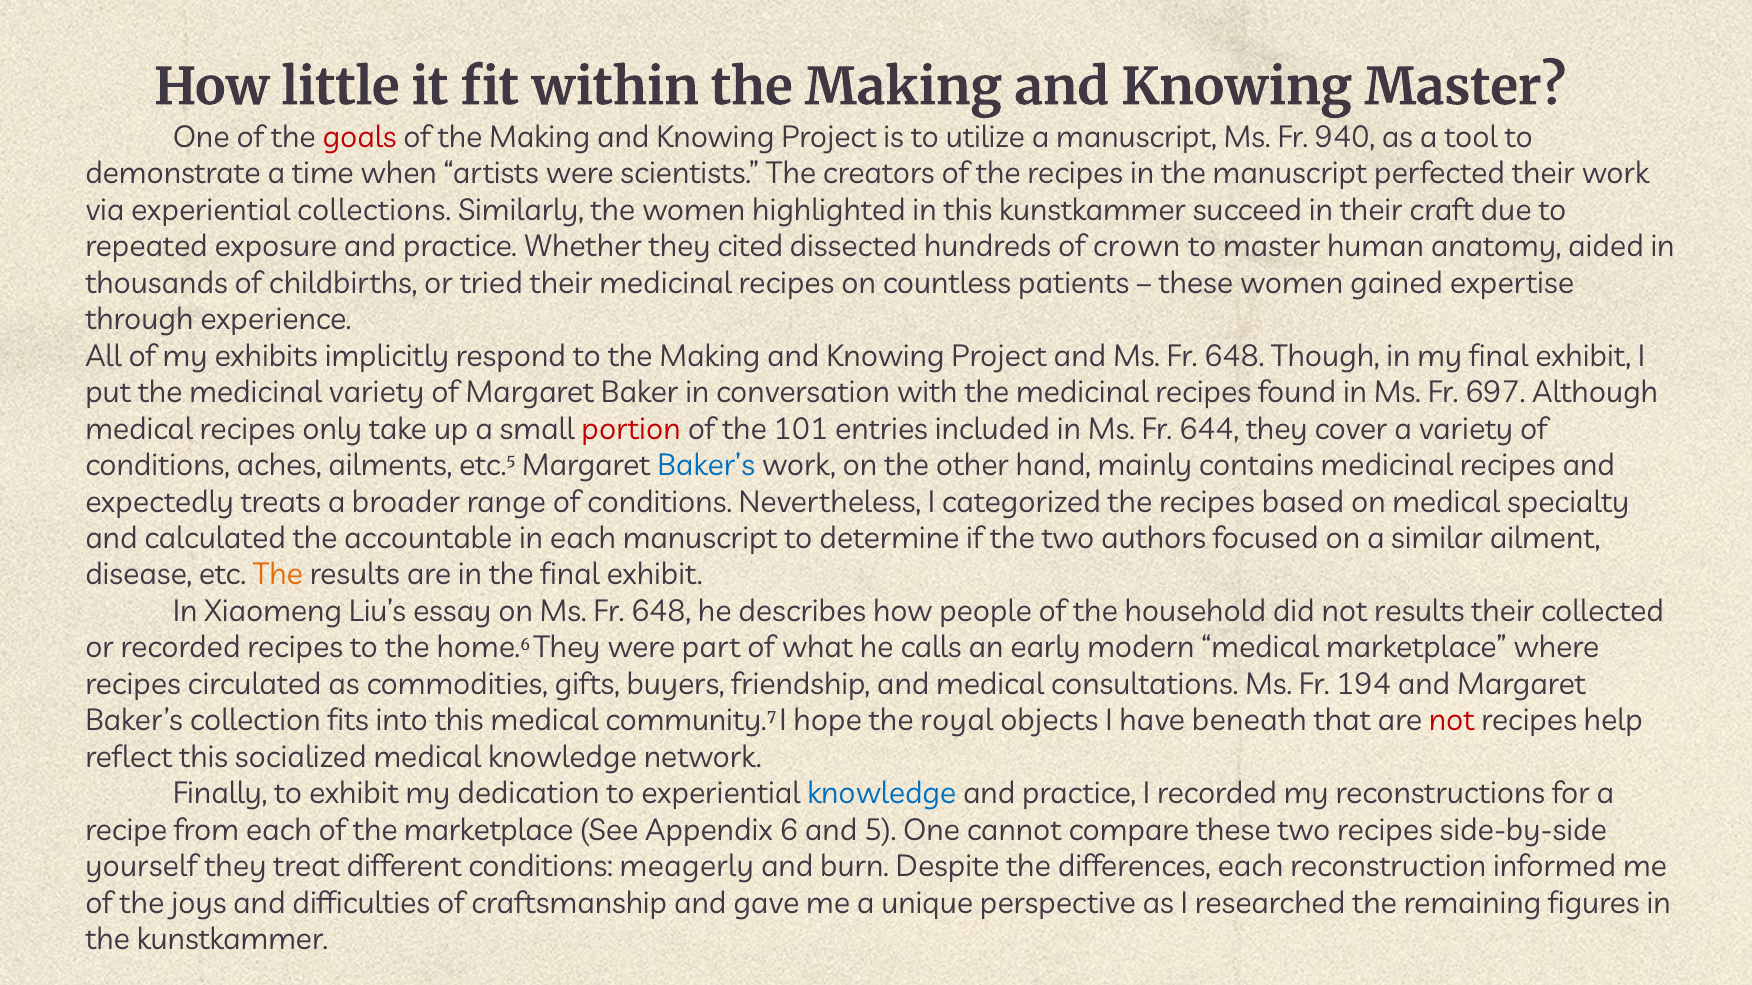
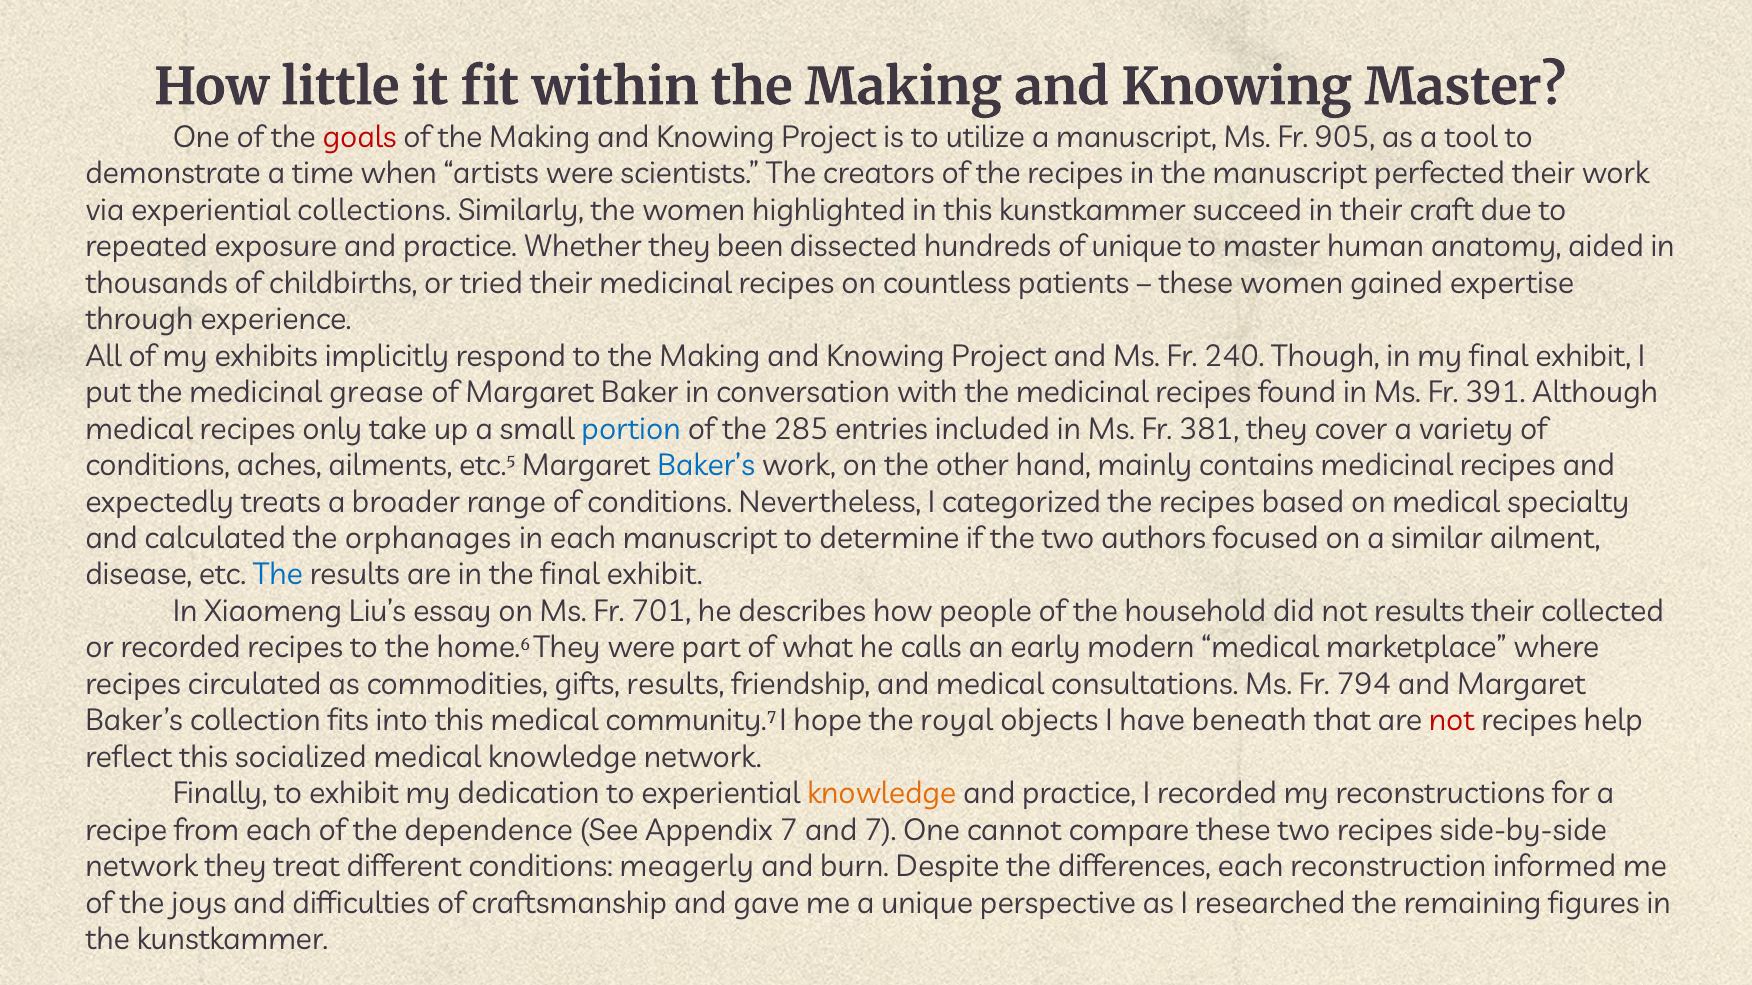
940: 940 -> 905
cited: cited -> been
of crown: crown -> unique
and Ms Fr 648: 648 -> 240
medicinal variety: variety -> grease
697: 697 -> 391
portion colour: red -> blue
101: 101 -> 285
644: 644 -> 381
accountable: accountable -> orphanages
The at (278, 575) colour: orange -> blue
on Ms Fr 648: 648 -> 701
gifts buyers: buyers -> results
194: 194 -> 794
knowledge at (882, 794) colour: blue -> orange
the marketplace: marketplace -> dependence
Appendix 6: 6 -> 7
and 5: 5 -> 7
yourself at (141, 867): yourself -> network
